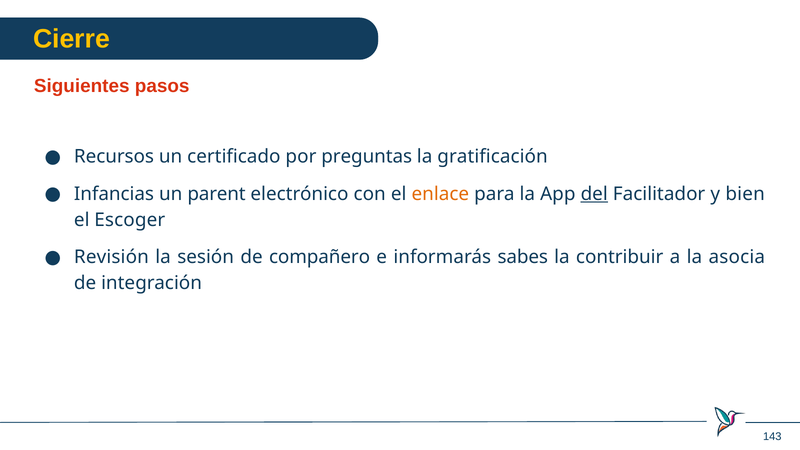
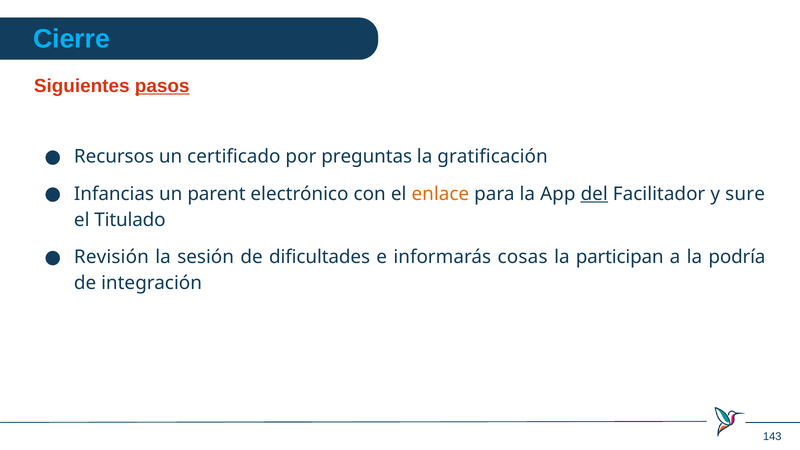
Cierre colour: yellow -> light blue
pasos underline: none -> present
bien: bien -> sure
Escoger: Escoger -> Titulado
compañero: compañero -> dificultades
sabes: sabes -> cosas
contribuir: contribuir -> participan
asocia: asocia -> podría
